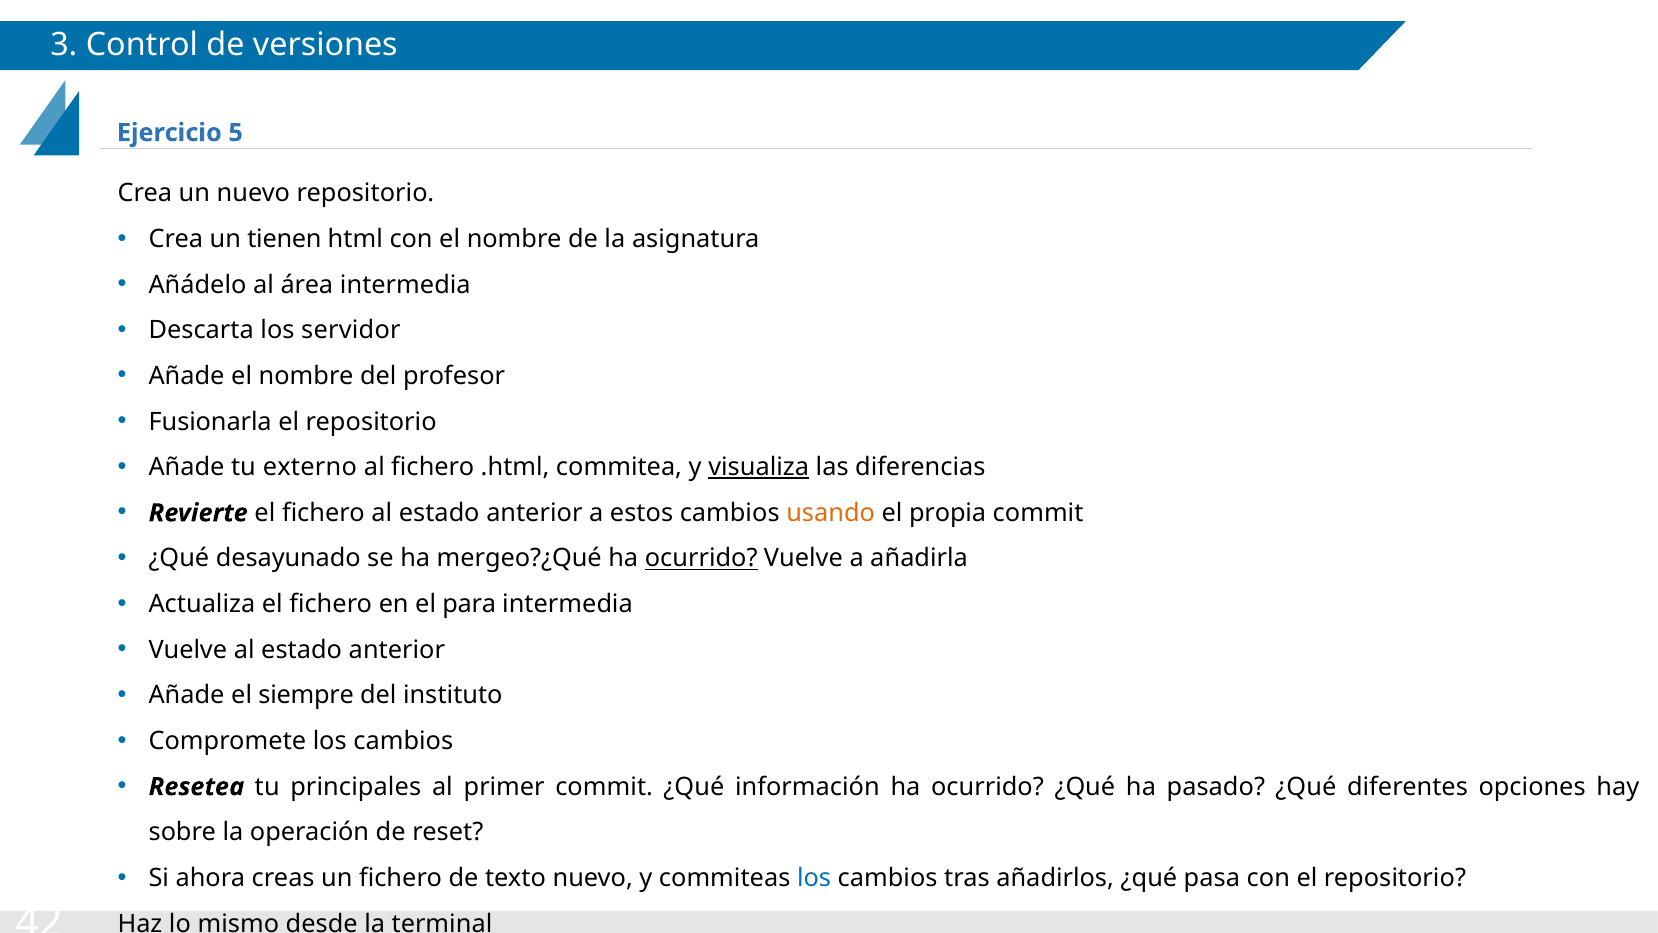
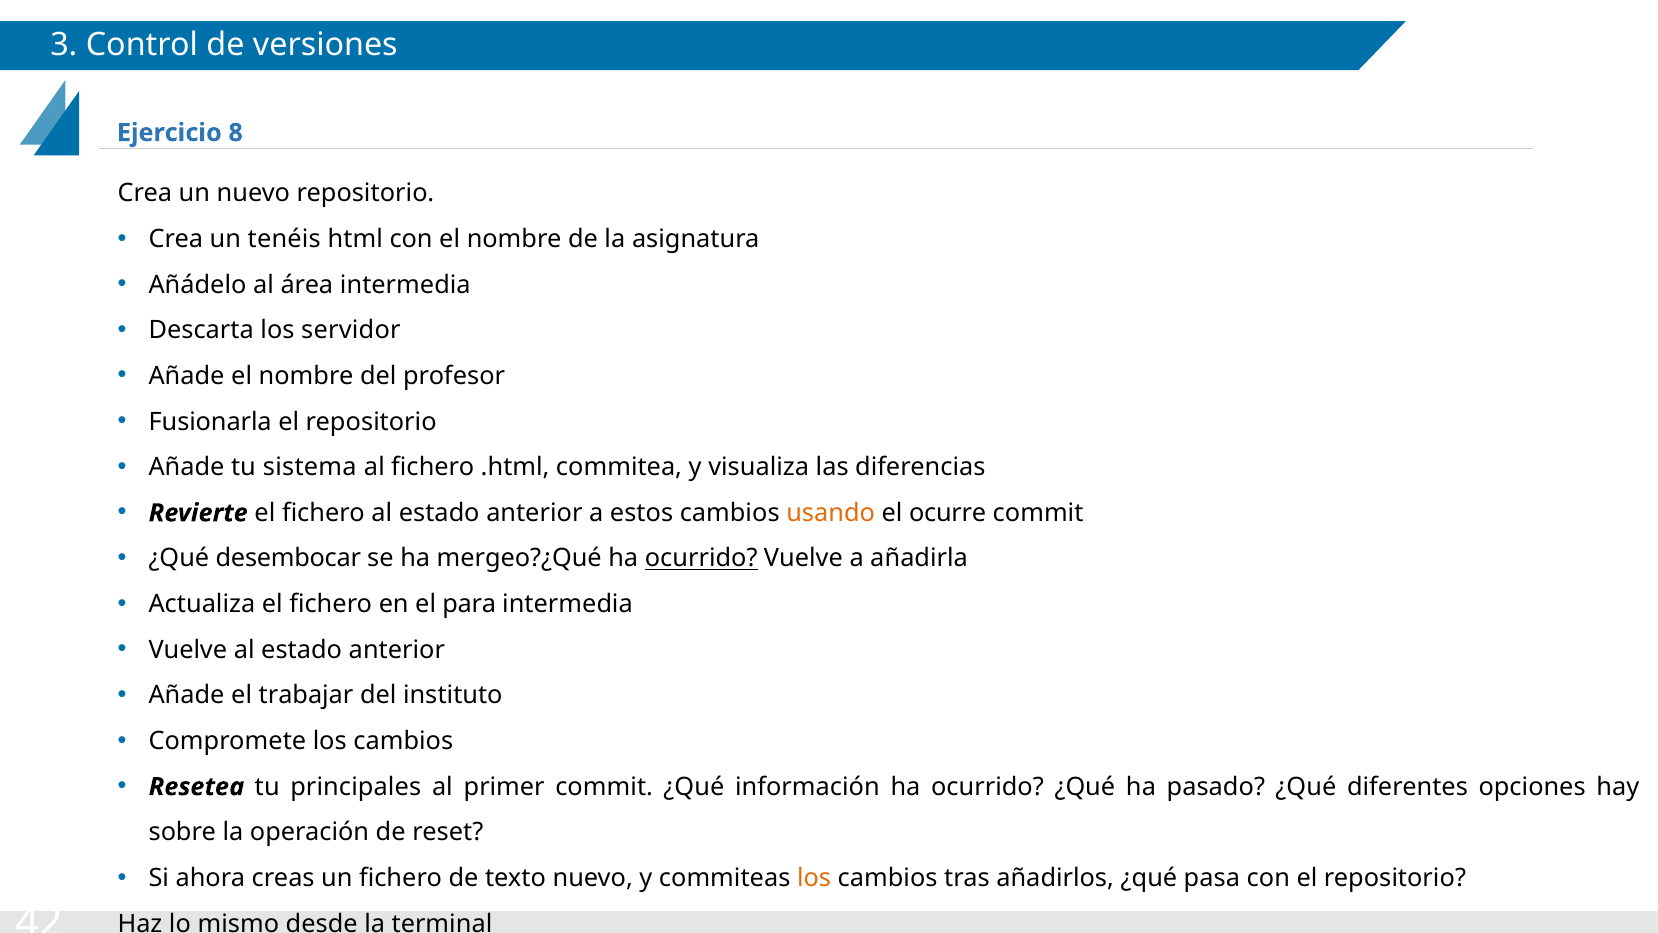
5: 5 -> 8
tienen: tienen -> tenéis
externo: externo -> sistema
visualiza underline: present -> none
propia: propia -> ocurre
desayunado: desayunado -> desembocar
siempre: siempre -> trabajar
los at (814, 878) colour: blue -> orange
